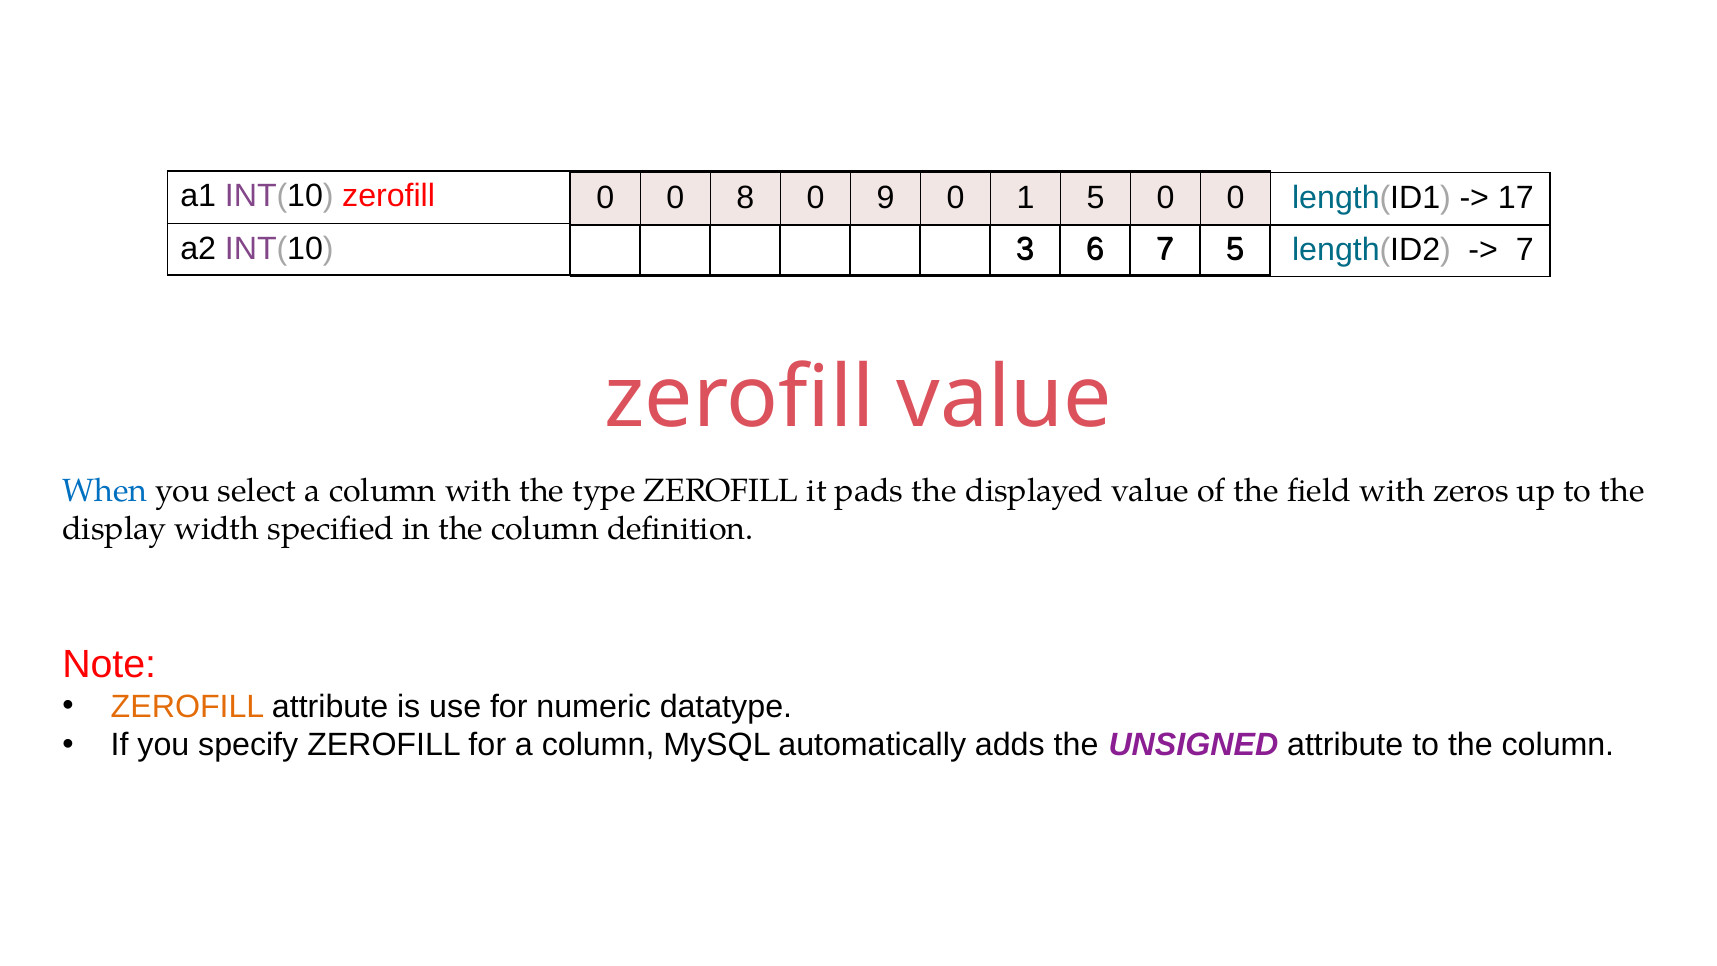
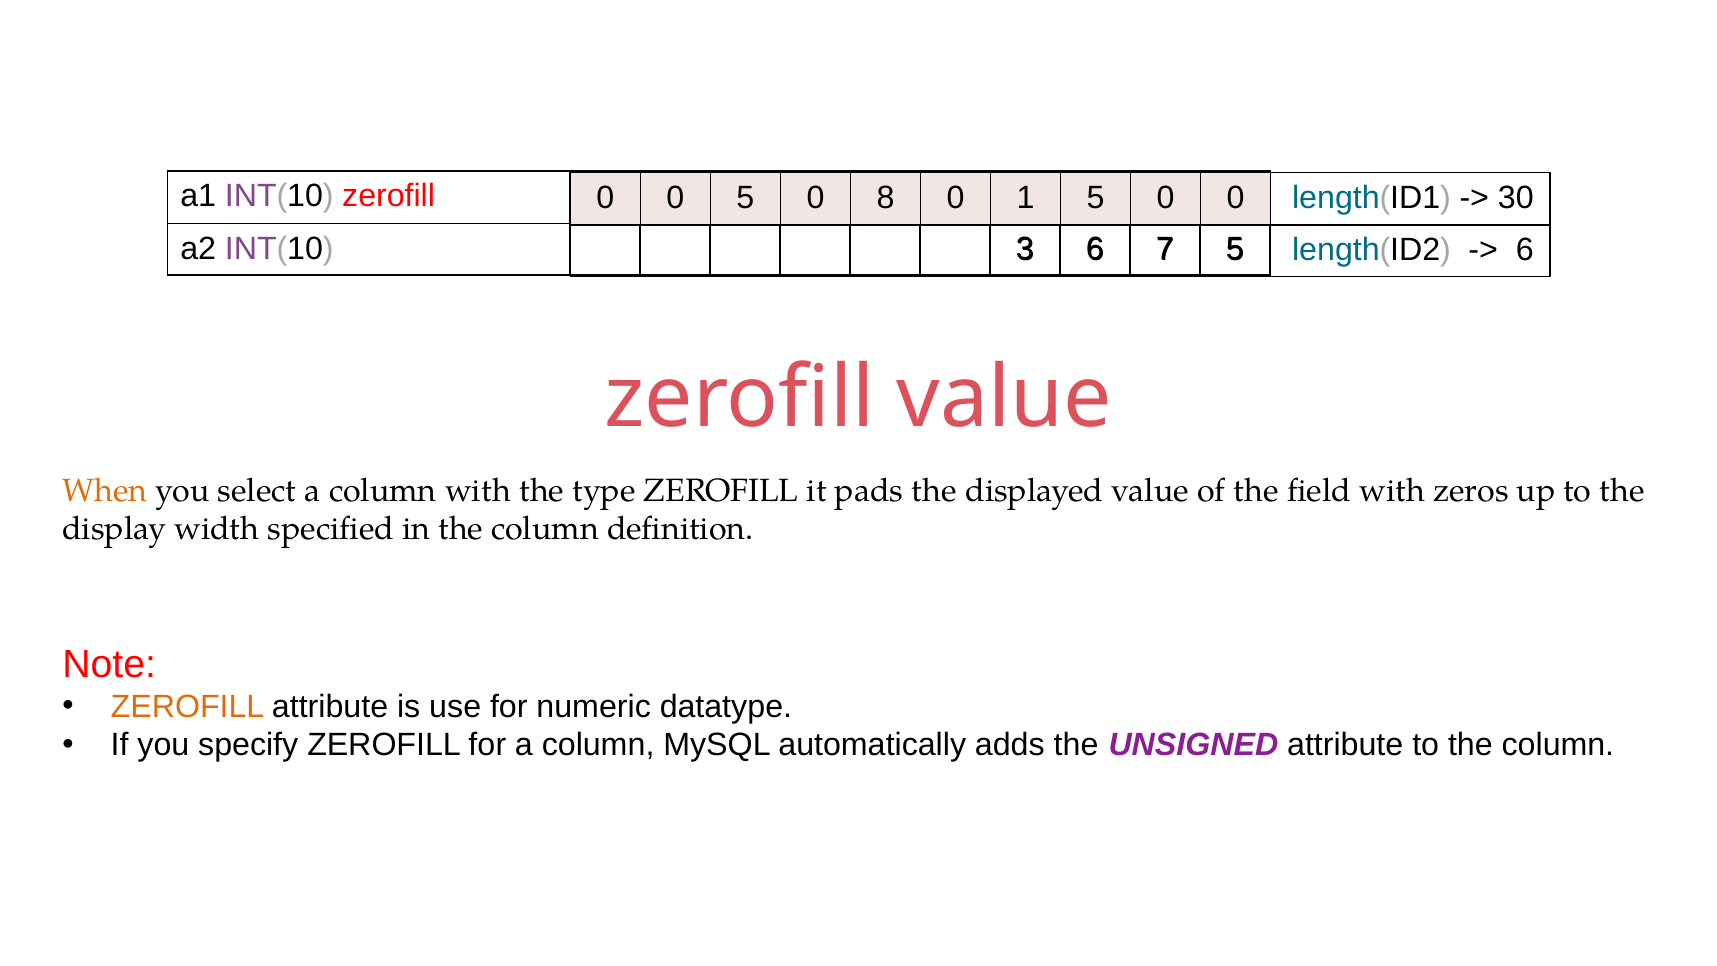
0 8: 8 -> 5
9: 9 -> 8
17: 17 -> 30
7 at (1525, 250): 7 -> 6
When colour: blue -> orange
